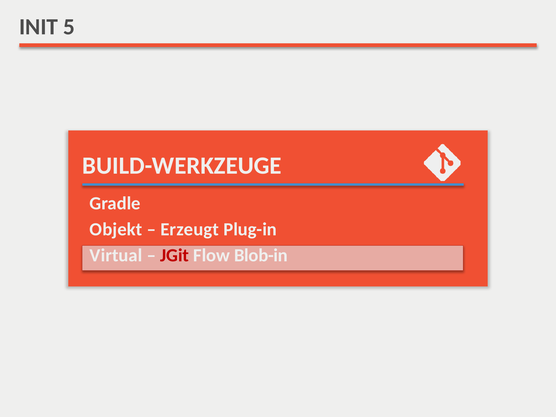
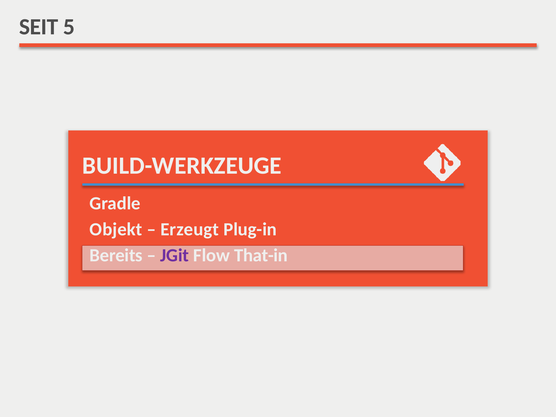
INIT: INIT -> SEIT
Virtual: Virtual -> Bereits
JGit colour: red -> purple
Blob-in: Blob-in -> That-in
